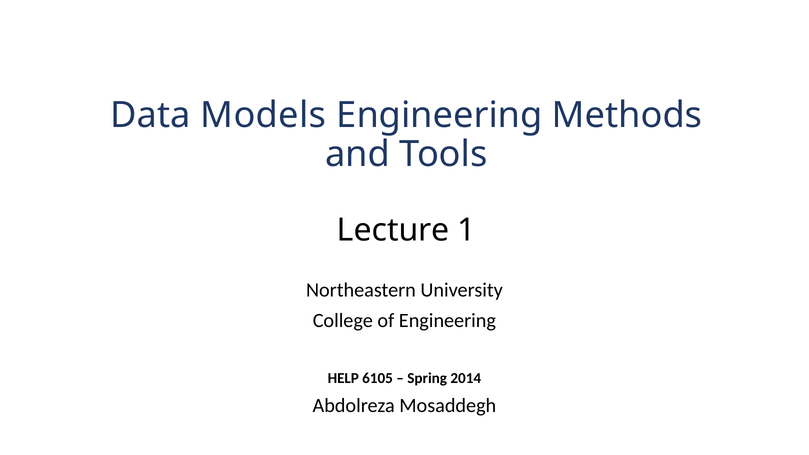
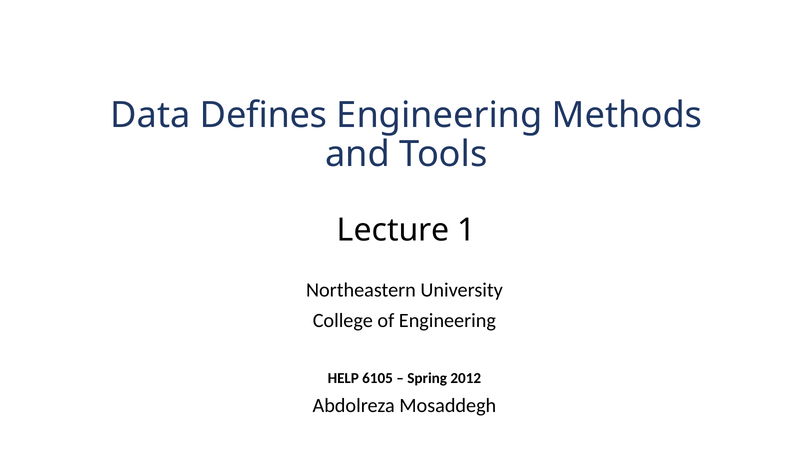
Models: Models -> Defines
2014: 2014 -> 2012
